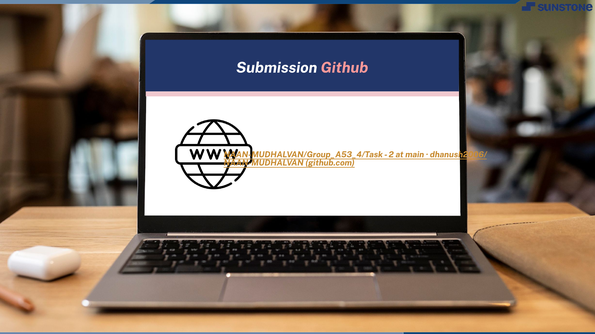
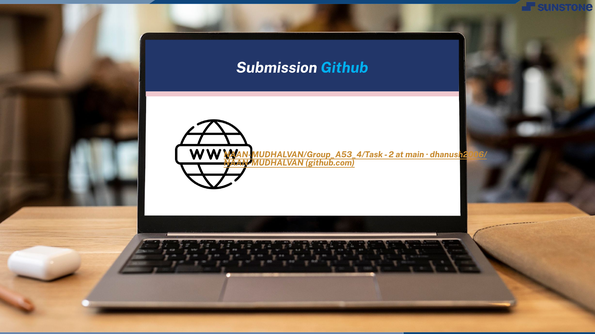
Github colour: pink -> light blue
